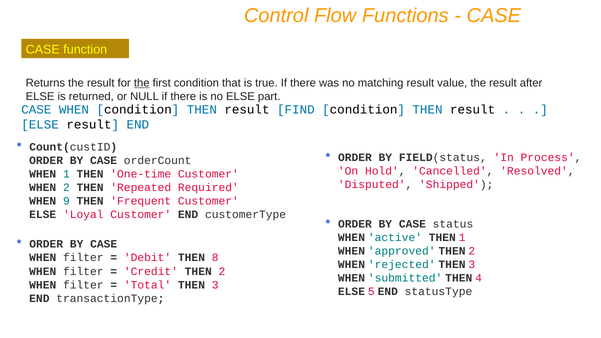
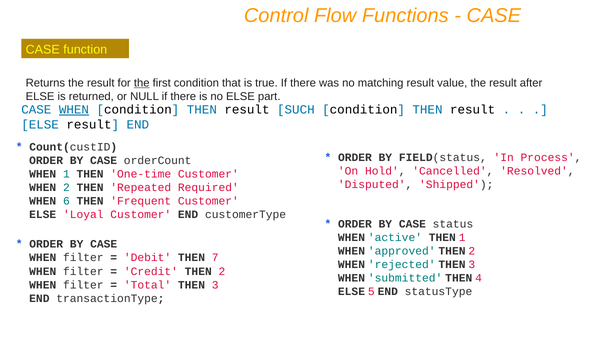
WHEN at (74, 110) underline: none -> present
FIND: FIND -> SUCH
9: 9 -> 6
8: 8 -> 7
